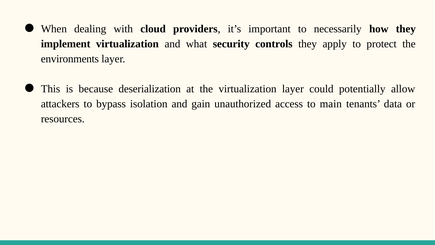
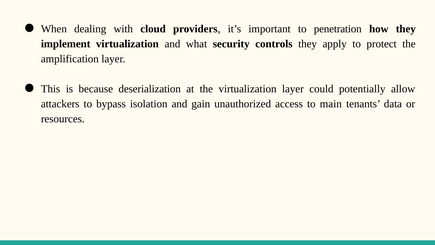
necessarily: necessarily -> penetration
environments: environments -> amplification
